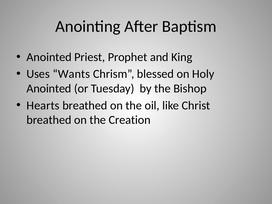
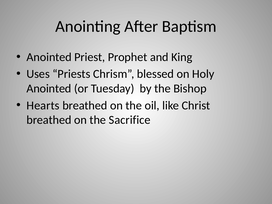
Wants: Wants -> Priests
Creation: Creation -> Sacrifice
